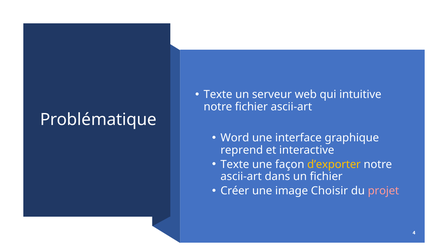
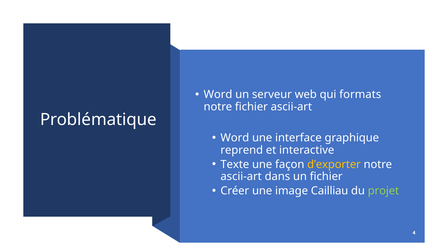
Texte at (218, 95): Texte -> Word
intuitive: intuitive -> formats
Choisir: Choisir -> Cailliau
projet colour: pink -> light green
